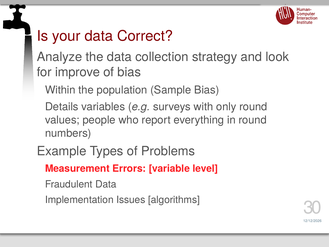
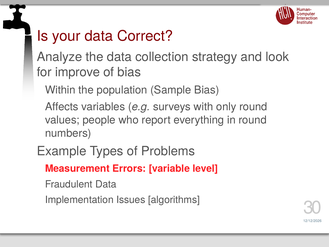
Details: Details -> Affects
